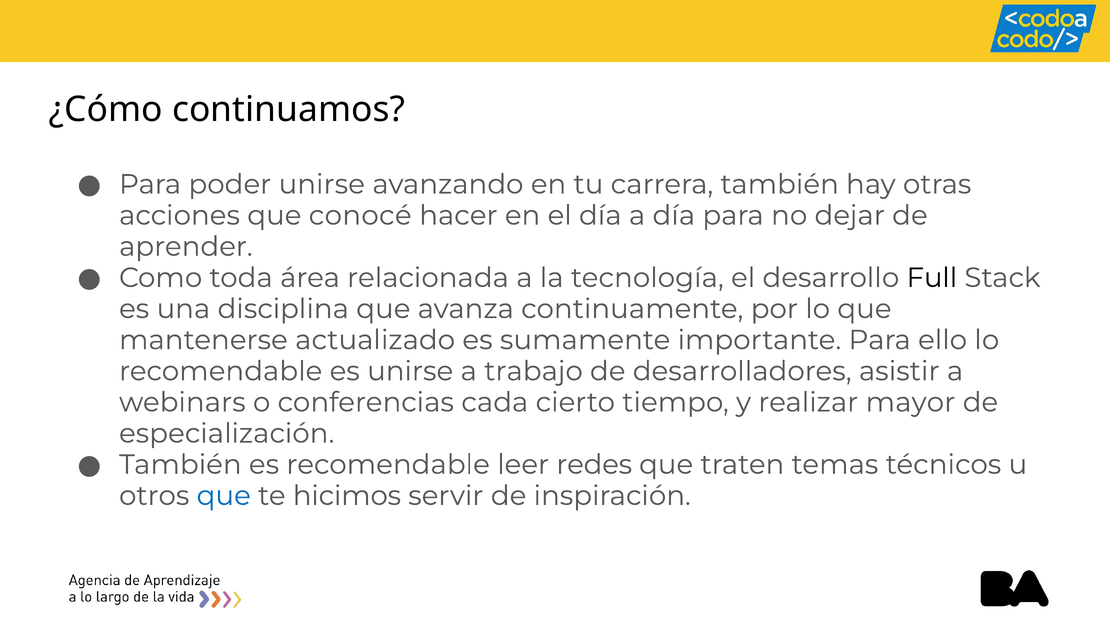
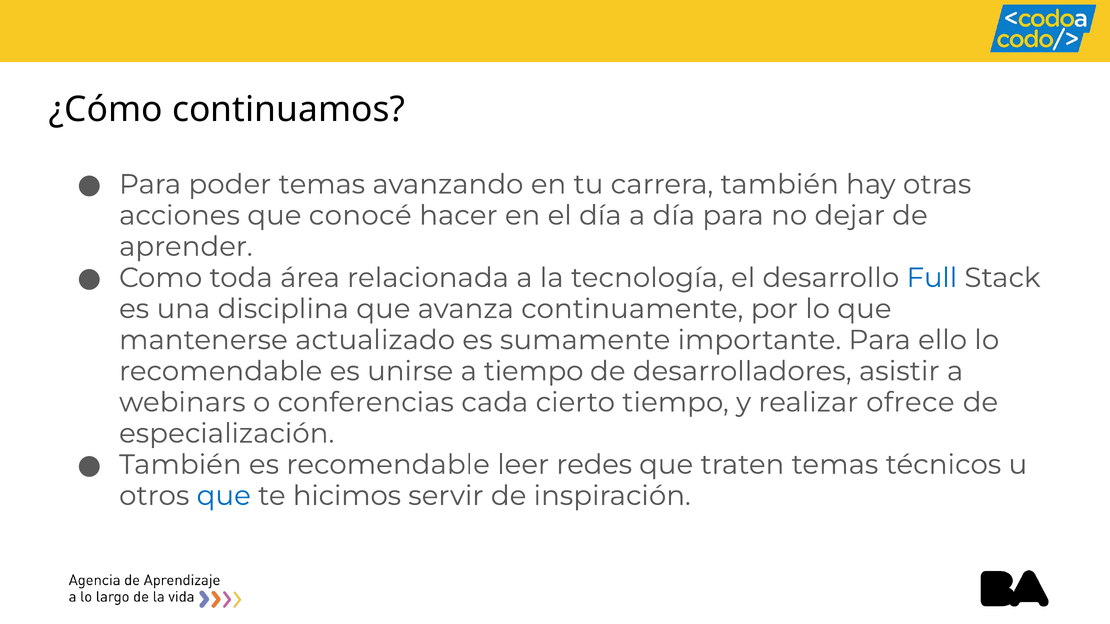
poder unirse: unirse -> temas
Full colour: black -> blue
a trabajo: trabajo -> tiempo
mayor: mayor -> ofrece
